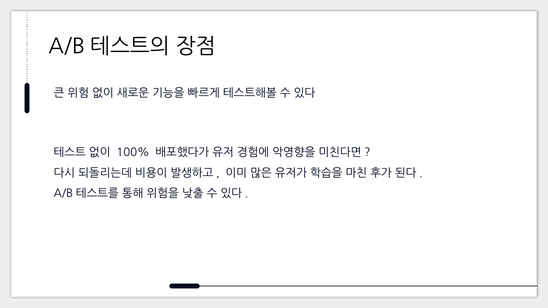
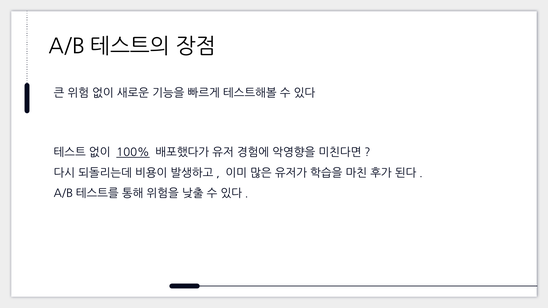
100% underline: none -> present
